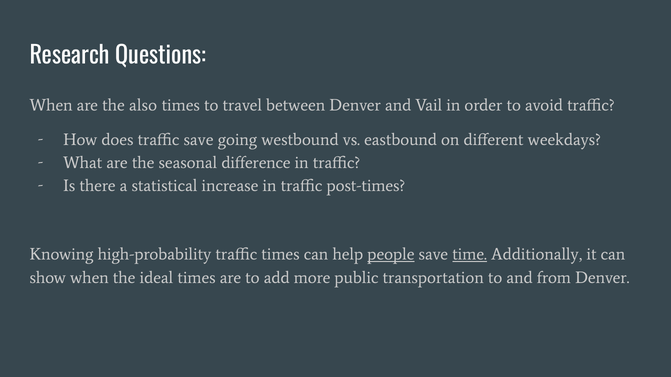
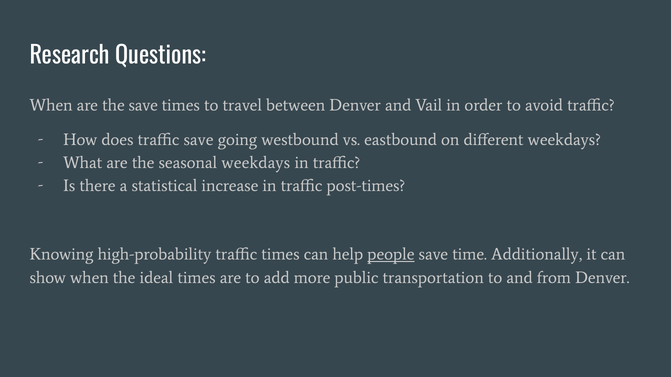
the also: also -> save
seasonal difference: difference -> weekdays
time underline: present -> none
